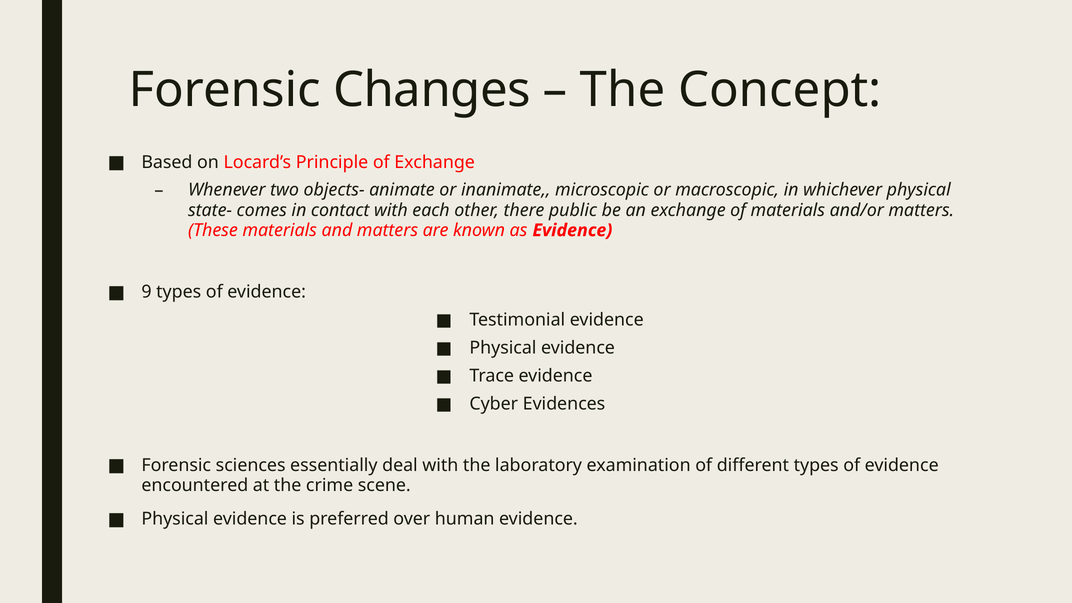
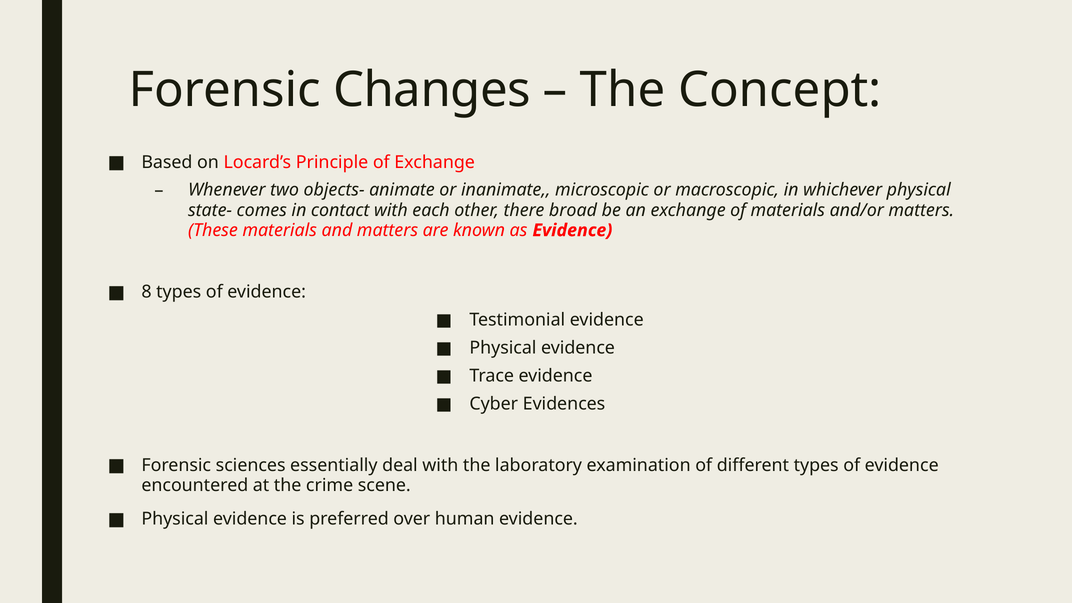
public: public -> broad
9: 9 -> 8
